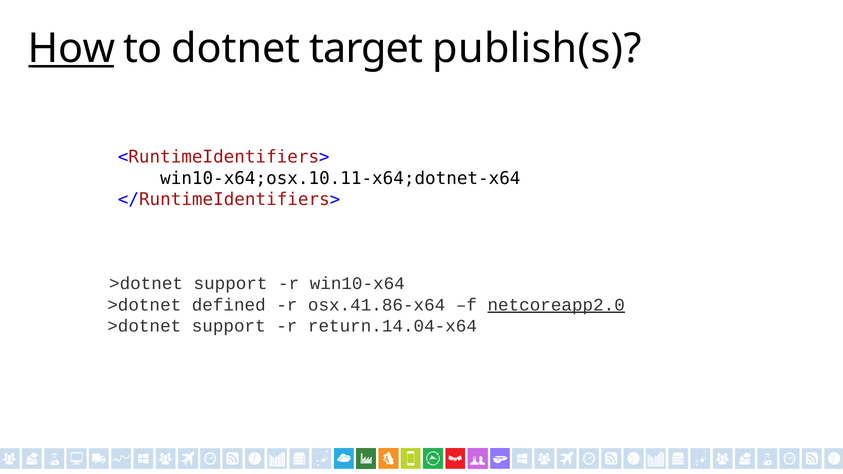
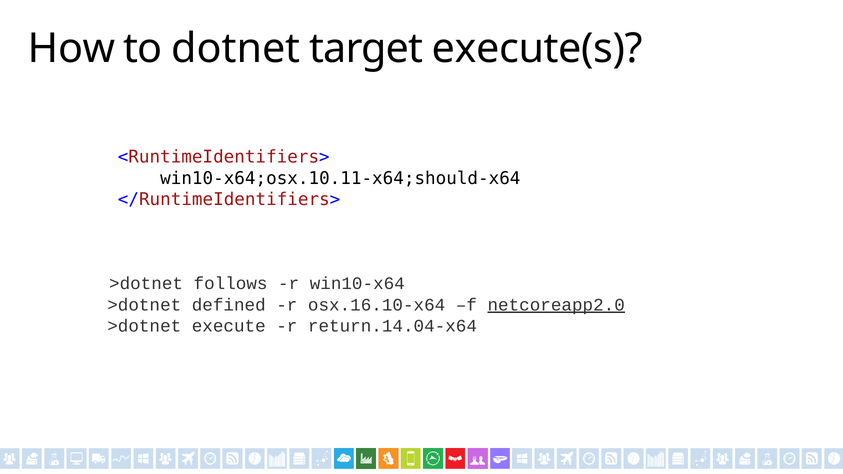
How underline: present -> none
publish(s: publish(s -> execute(s
win10-x64;osx.10.11-x64;dotnet-x64: win10-x64;osx.10.11-x64;dotnet-x64 -> win10-x64;osx.10.11-x64;should-x64
support at (231, 284): support -> follows
osx.41.86-x64: osx.41.86-x64 -> osx.16.10-x64
support at (229, 326): support -> execute
